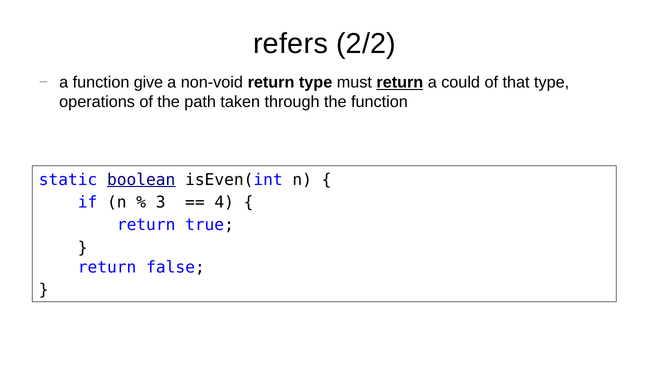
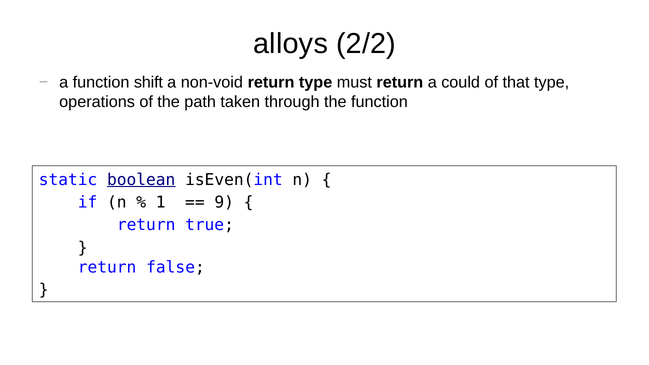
refers: refers -> alloys
give: give -> shift
return at (400, 82) underline: present -> none
3: 3 -> 1
4: 4 -> 9
